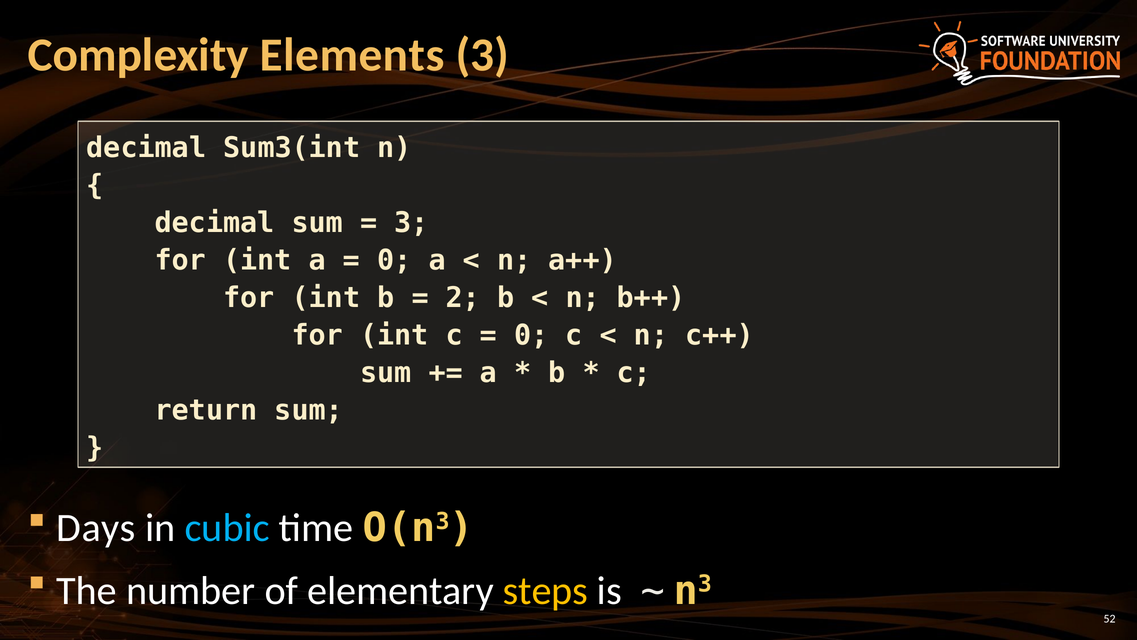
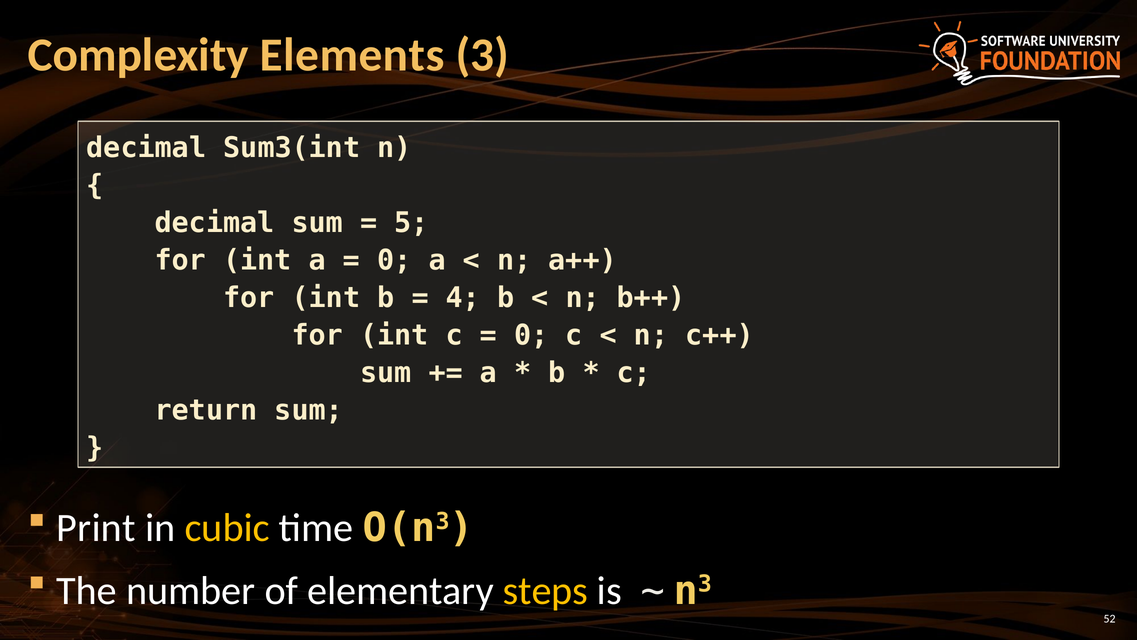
3 at (411, 223): 3 -> 5
2: 2 -> 4
Days: Days -> Print
cubic colour: light blue -> yellow
